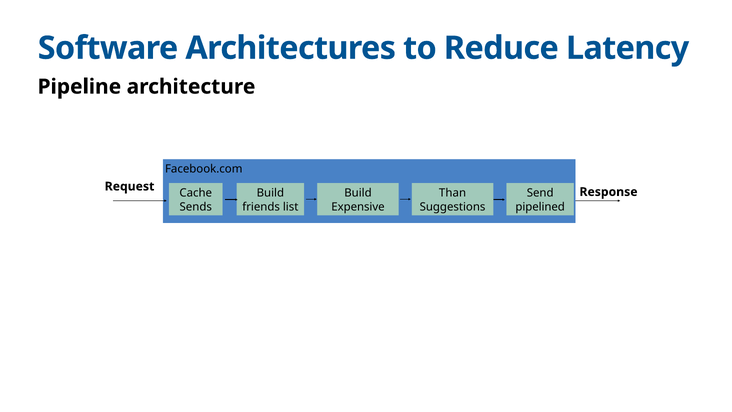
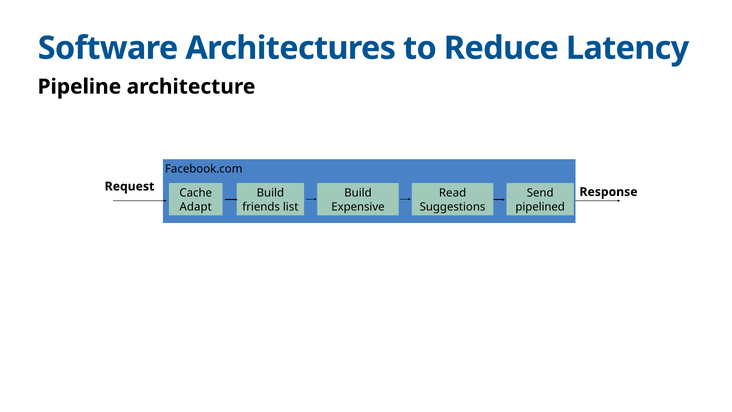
Than: Than -> Read
Sends: Sends -> Adapt
